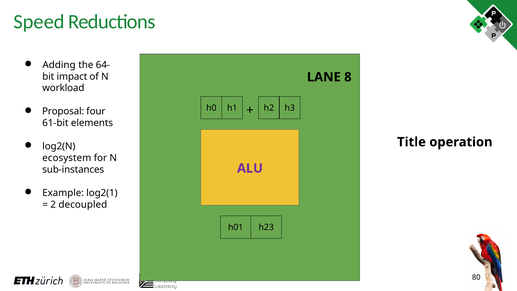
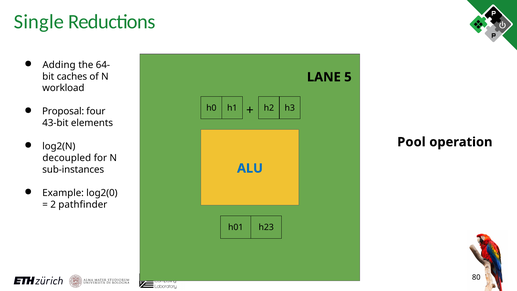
Speed: Speed -> Single
impact: impact -> caches
8: 8 -> 5
61-bit: 61-bit -> 43-bit
Title: Title -> Pool
ecosystem: ecosystem -> decoupled
ALU colour: purple -> blue
log2(1: log2(1 -> log2(0
decoupled: decoupled -> pathfinder
